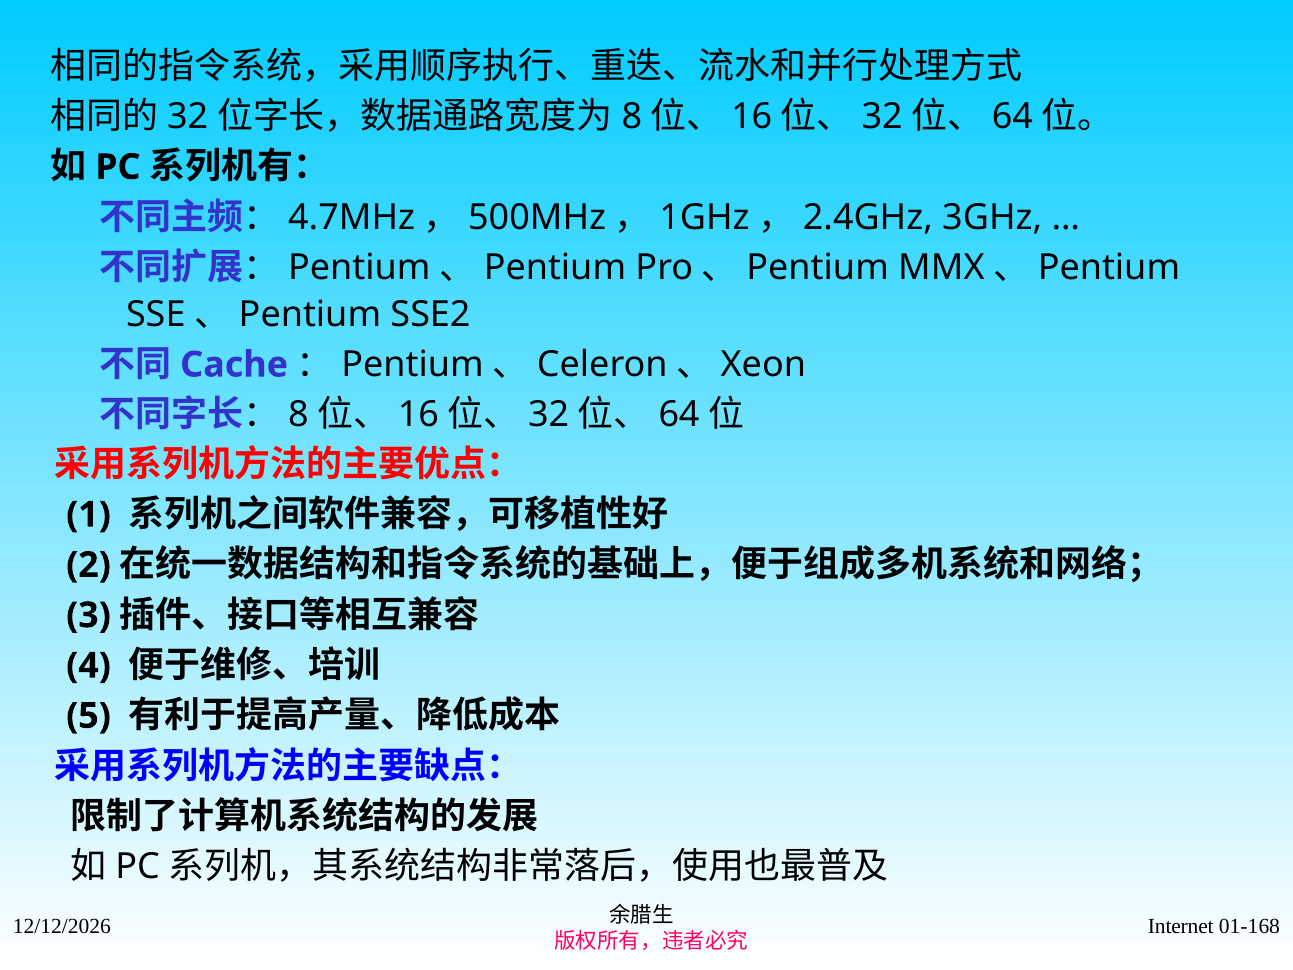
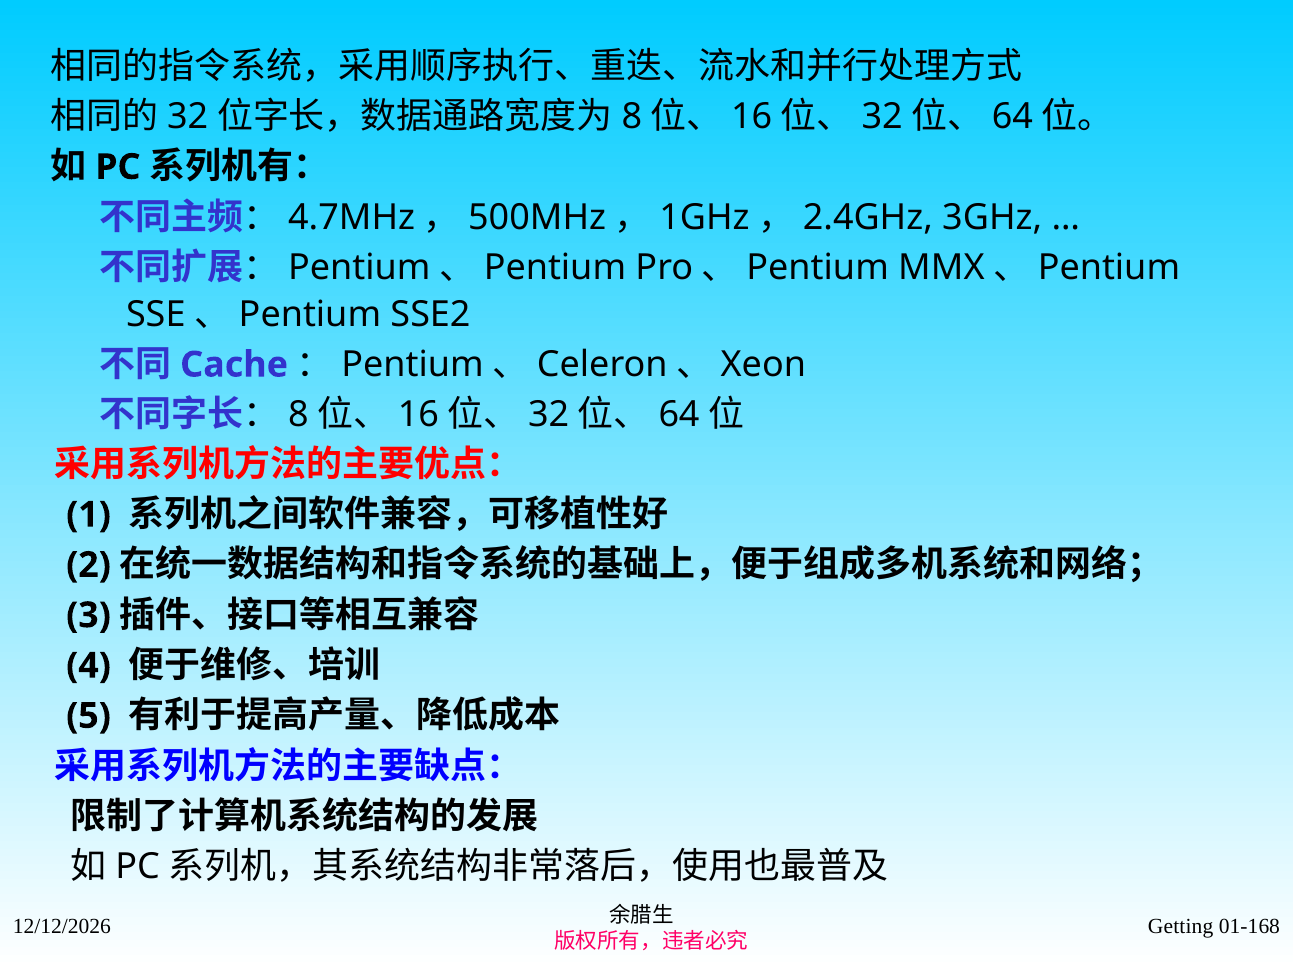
Internet: Internet -> Getting
